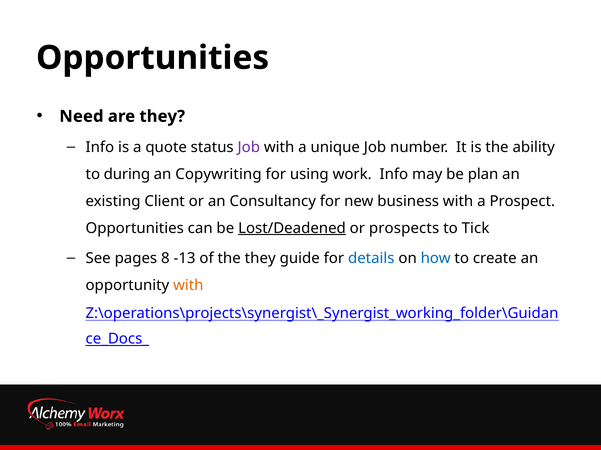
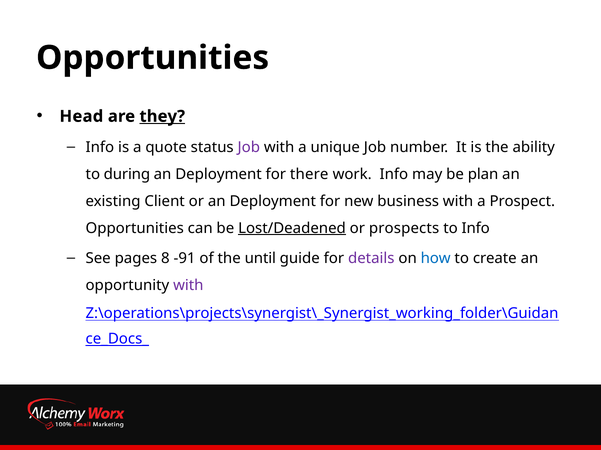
Need: Need -> Head
they at (162, 117) underline: none -> present
Copywriting at (218, 174): Copywriting -> Deployment
using: using -> there
or an Consultancy: Consultancy -> Deployment
to Tick: Tick -> Info
-13: -13 -> -91
the they: they -> until
details colour: blue -> purple
with at (188, 286) colour: orange -> purple
